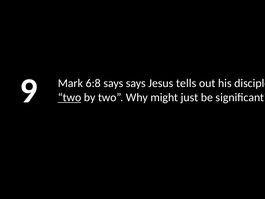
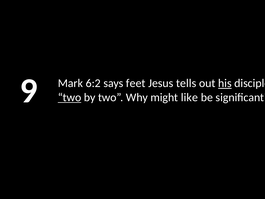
6:8: 6:8 -> 6:2
says says: says -> feet
his underline: none -> present
just: just -> like
